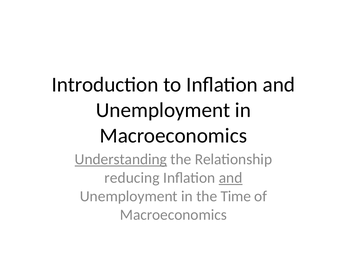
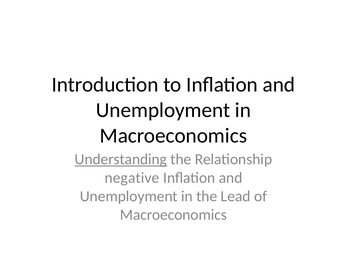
reducing: reducing -> negative
and at (231, 178) underline: present -> none
Time: Time -> Lead
